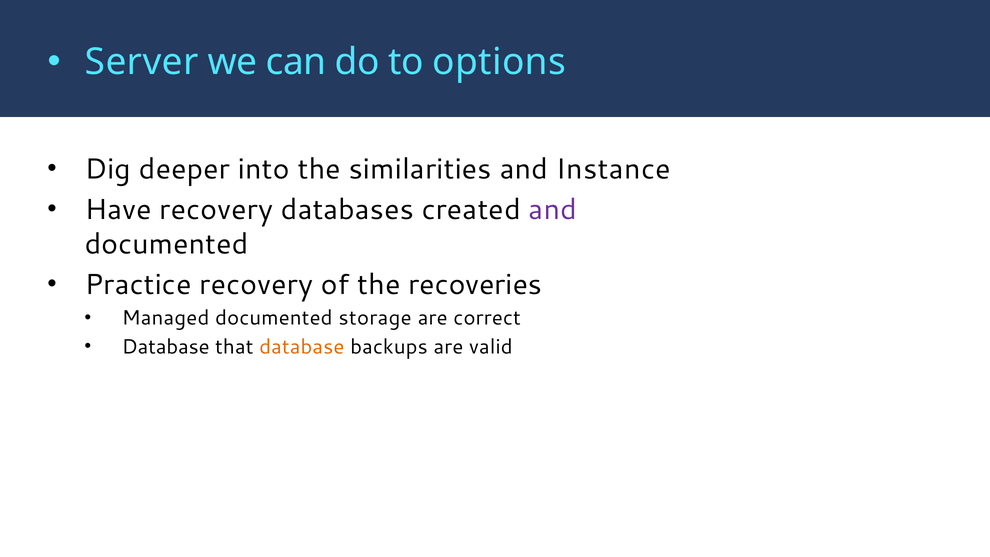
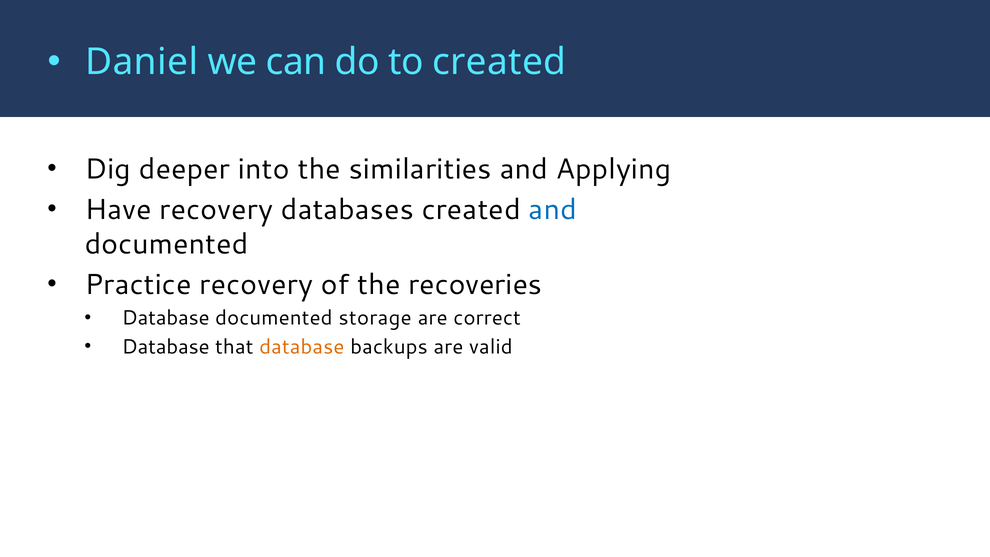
Server: Server -> Daniel
to options: options -> created
Instance: Instance -> Applying
and at (553, 210) colour: purple -> blue
Managed at (166, 318): Managed -> Database
